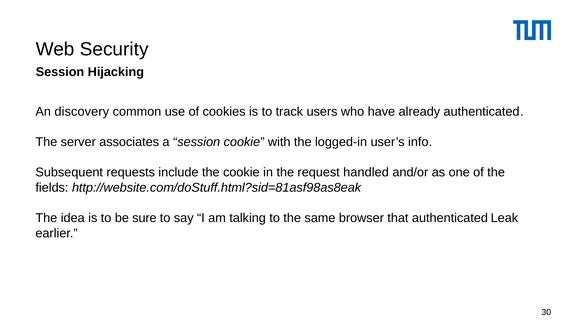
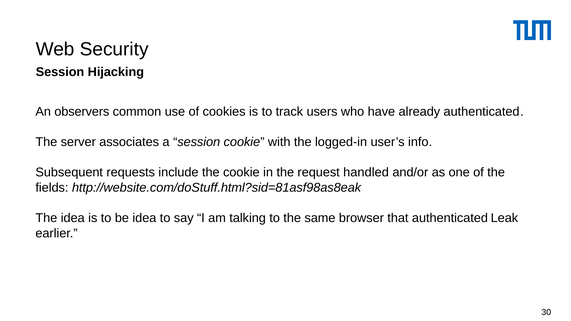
discovery: discovery -> observers
be sure: sure -> idea
